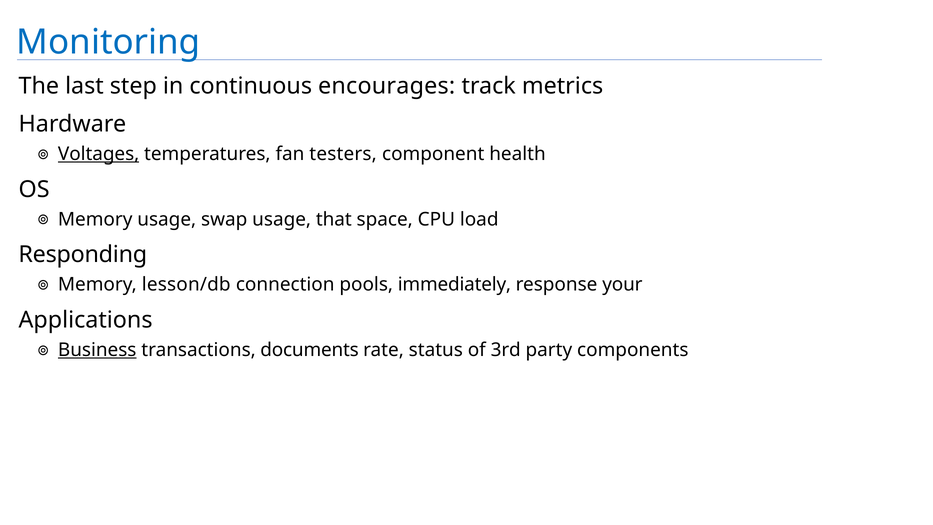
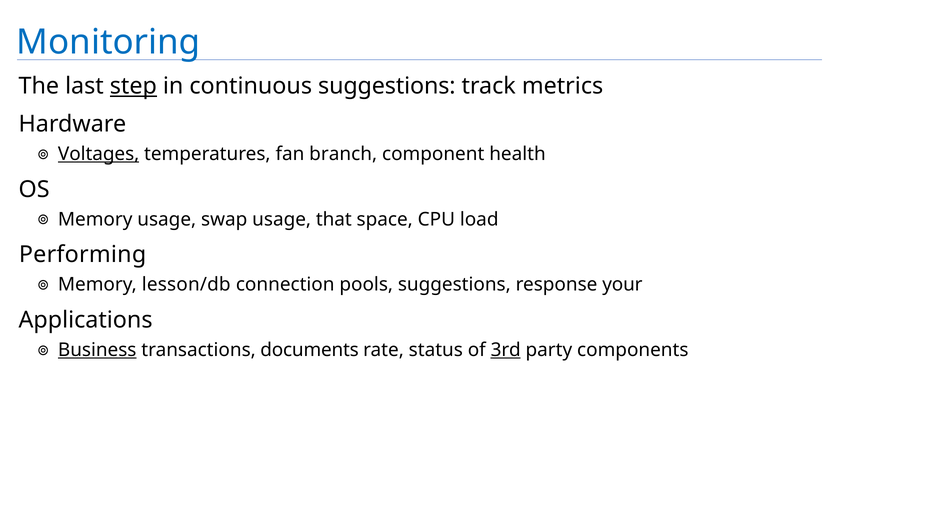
step underline: none -> present
continuous encourages: encourages -> suggestions
testers: testers -> branch
Responding: Responding -> Performing
pools immediately: immediately -> suggestions
3rd underline: none -> present
